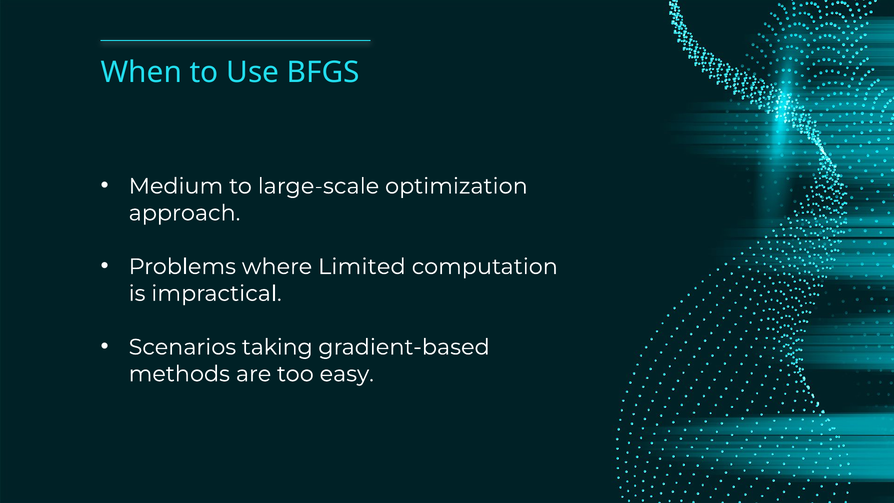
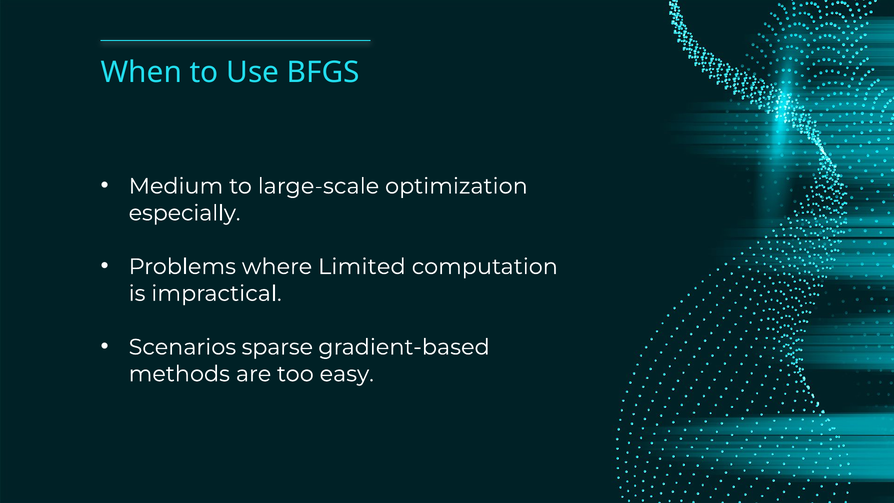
approach: approach -> especially
taking: taking -> sparse
